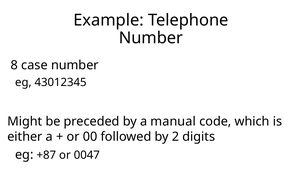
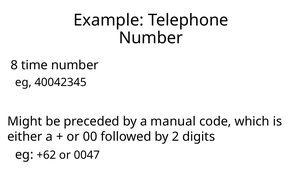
case: case -> time
43012345: 43012345 -> 40042345
+87: +87 -> +62
